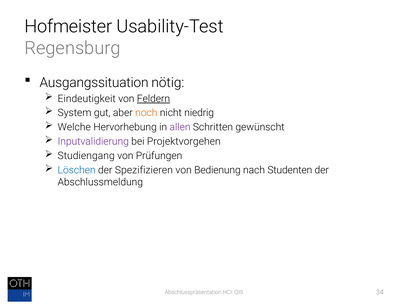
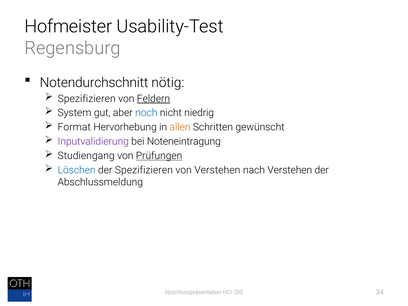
Ausgangssituation: Ausgangssituation -> Notendurchschnitt
Eindeutigkeit at (87, 99): Eindeutigkeit -> Spezifizieren
noch colour: orange -> blue
Welche: Welche -> Format
allen colour: purple -> orange
Projektvorgehen: Projektvorgehen -> Noteneintragung
Prüfungen underline: none -> present
von Bedienung: Bedienung -> Verstehen
nach Studenten: Studenten -> Verstehen
